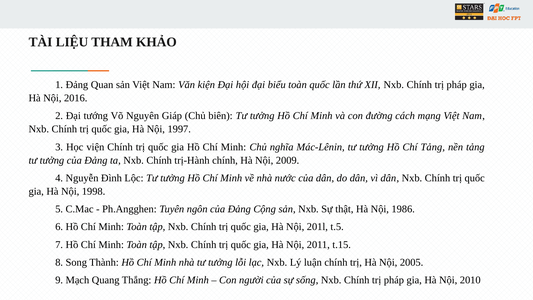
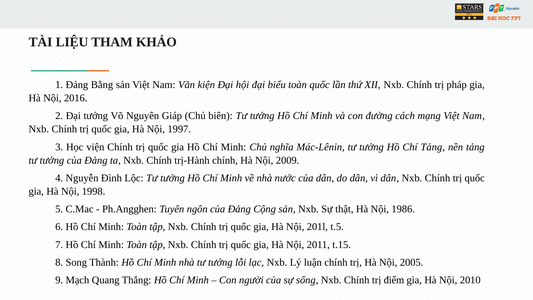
Quan: Quan -> Bằng
pháp at (394, 280): pháp -> điểm
